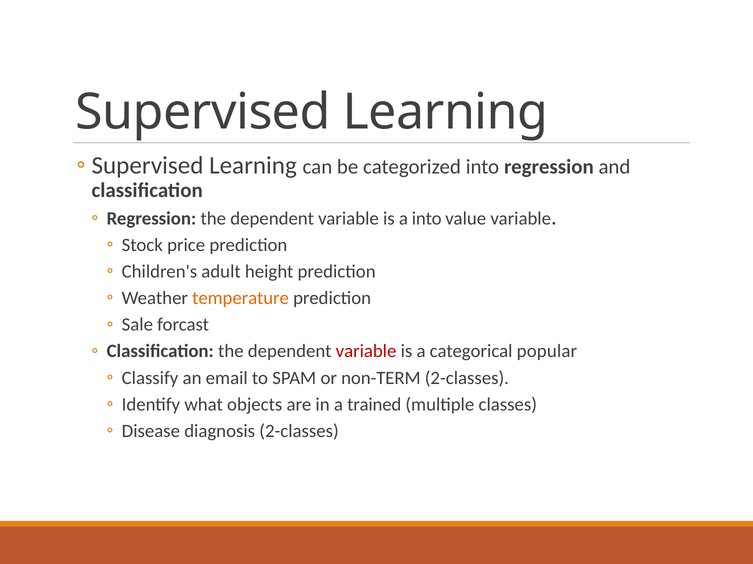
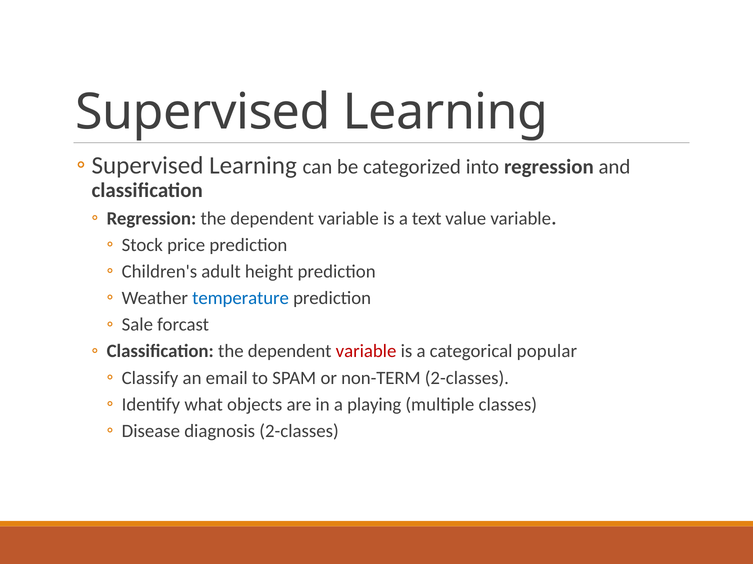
a into: into -> text
temperature colour: orange -> blue
trained: trained -> playing
